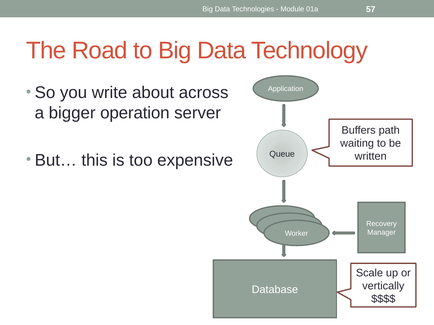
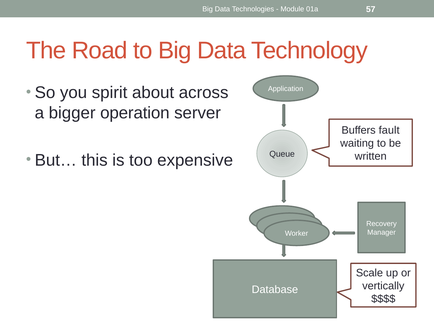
write: write -> spirit
path: path -> fault
